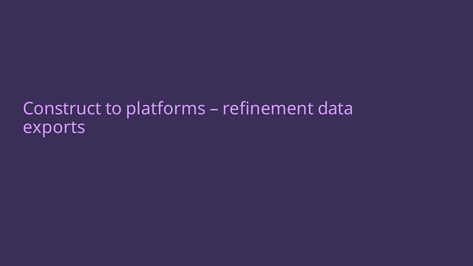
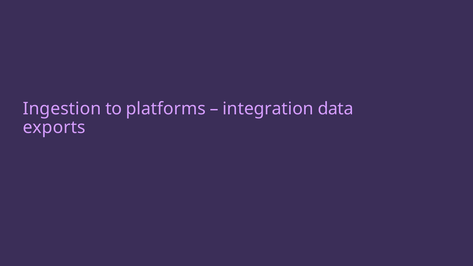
Construct: Construct -> Ingestion
refinement: refinement -> integration
